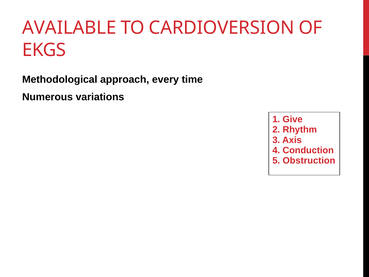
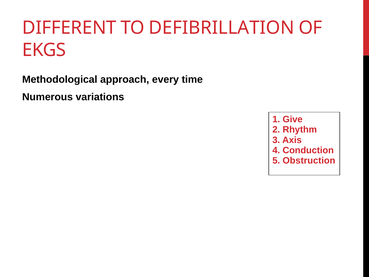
AVAILABLE: AVAILABLE -> DIFFERENT
CARDIOVERSION: CARDIOVERSION -> DEFIBRILLATION
